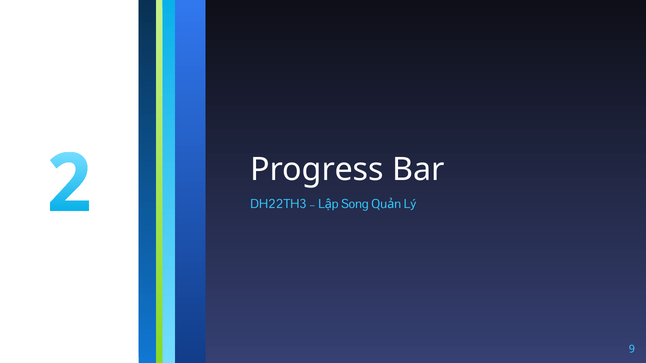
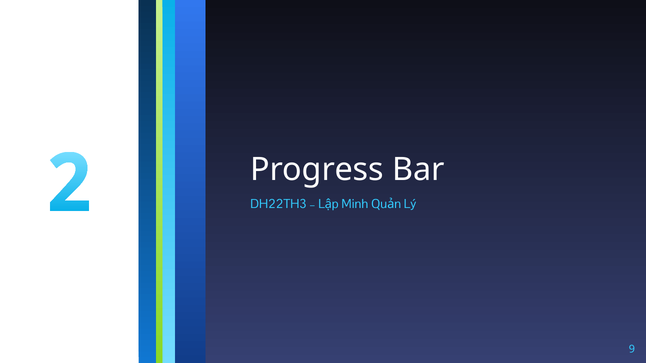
Song: Song -> Minh
